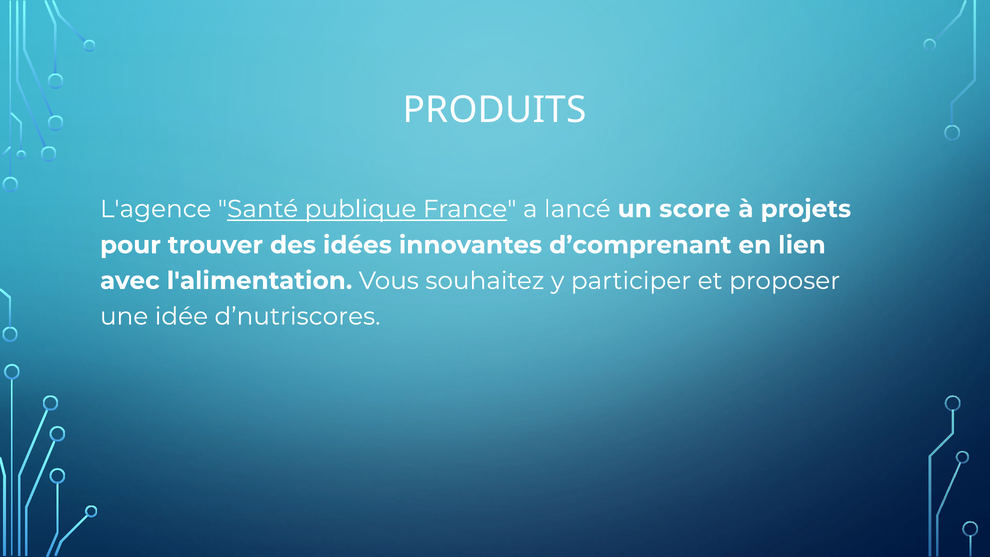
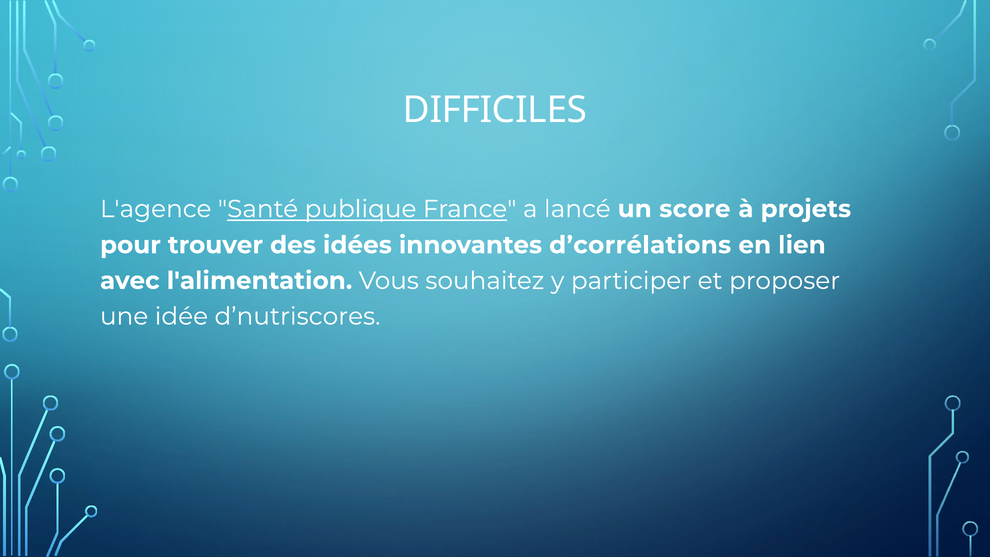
PRODUITS: PRODUITS -> DIFFICILES
d’comprenant: d’comprenant -> d’corrélations
